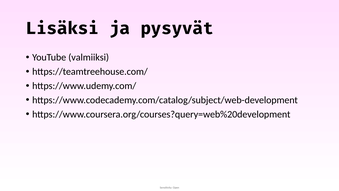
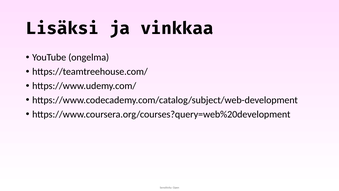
pysyvät: pysyvät -> vinkkaa
valmiiksi: valmiiksi -> ongelma
